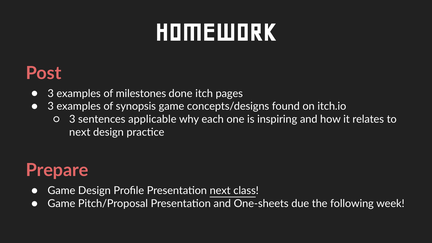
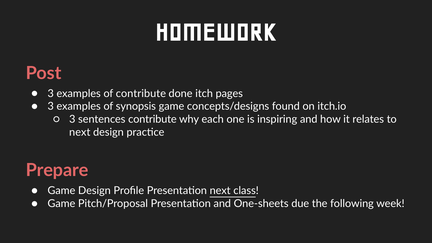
of milestones: milestones -> contribute
sentences applicable: applicable -> contribute
